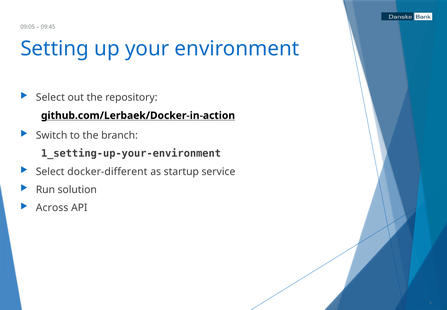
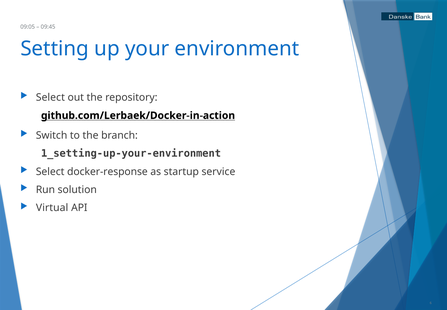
docker-different: docker-different -> docker-response
Across: Across -> Virtual
